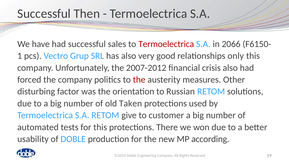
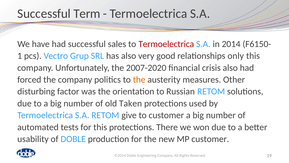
Then: Then -> Term
2066: 2066 -> 2014
2007-2012: 2007-2012 -> 2007-2020
the at (139, 79) colour: red -> orange
MP according: according -> customer
